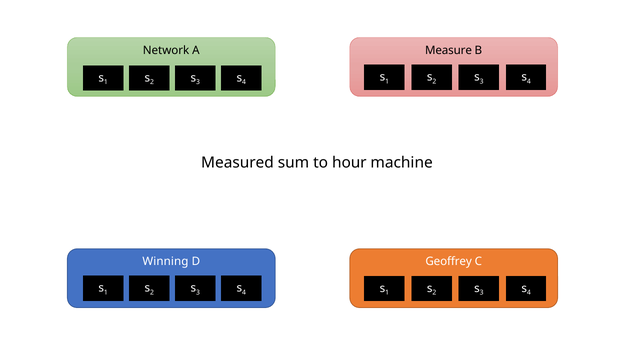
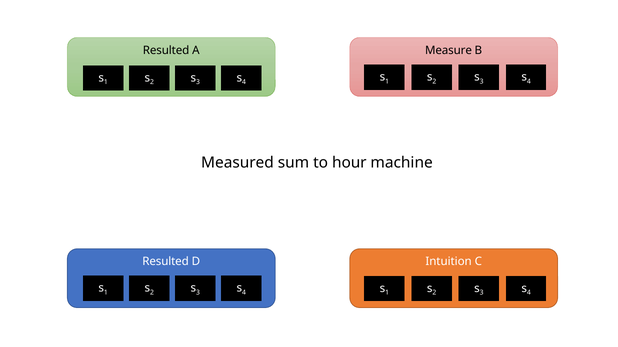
Network at (166, 50): Network -> Resulted
Winning at (165, 262): Winning -> Resulted
Geoffrey: Geoffrey -> Intuition
